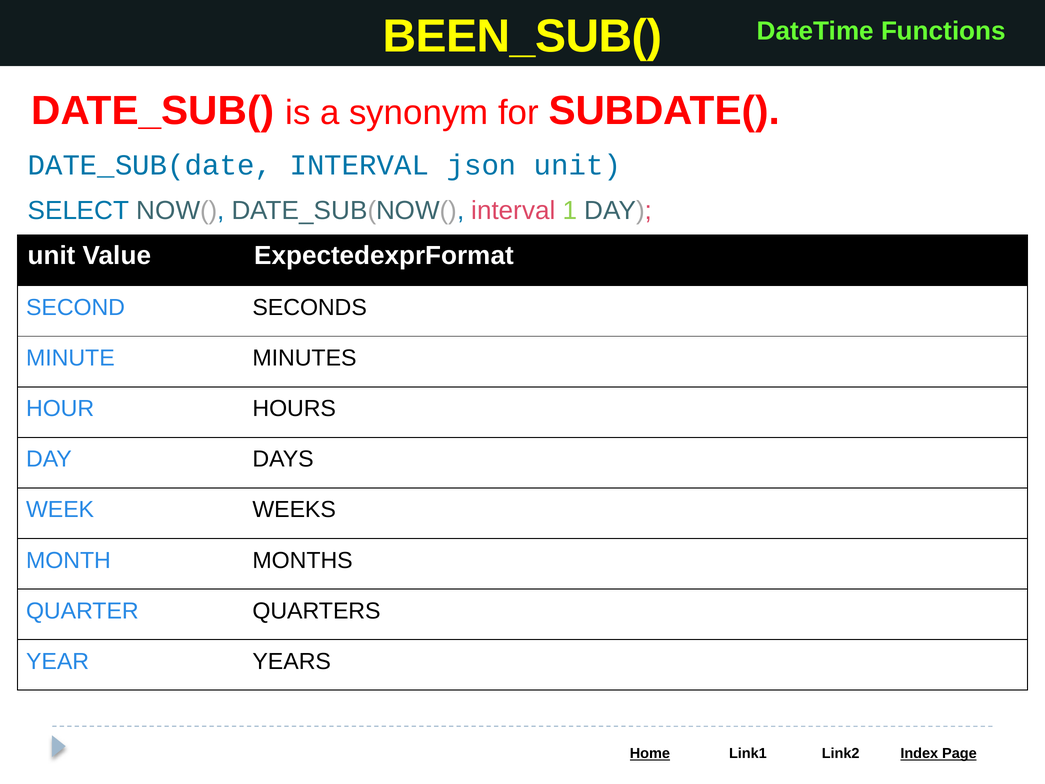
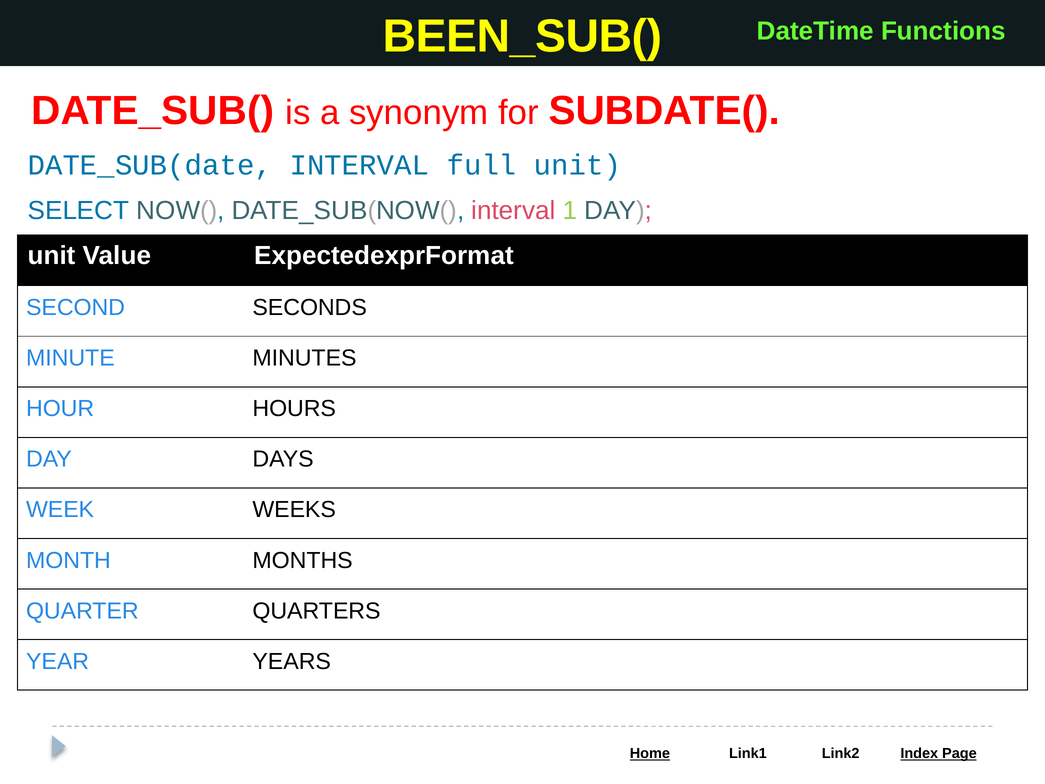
json: json -> full
